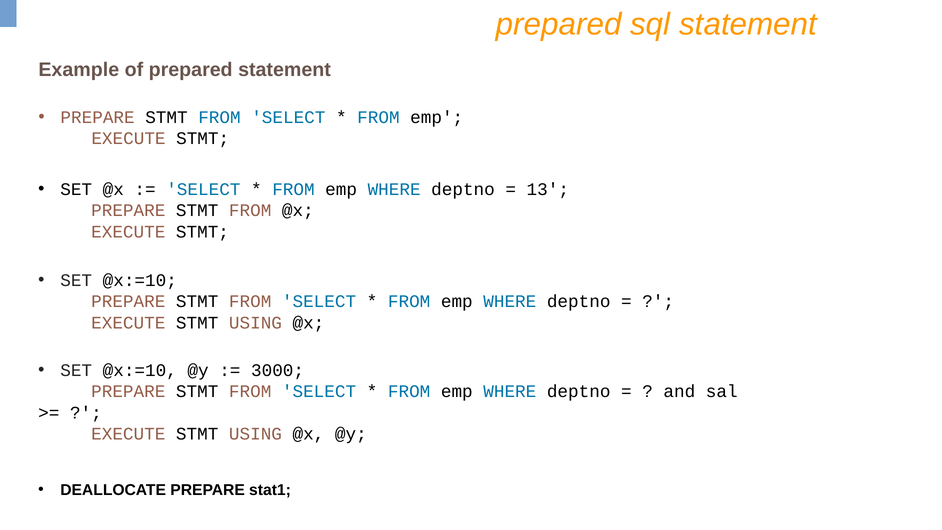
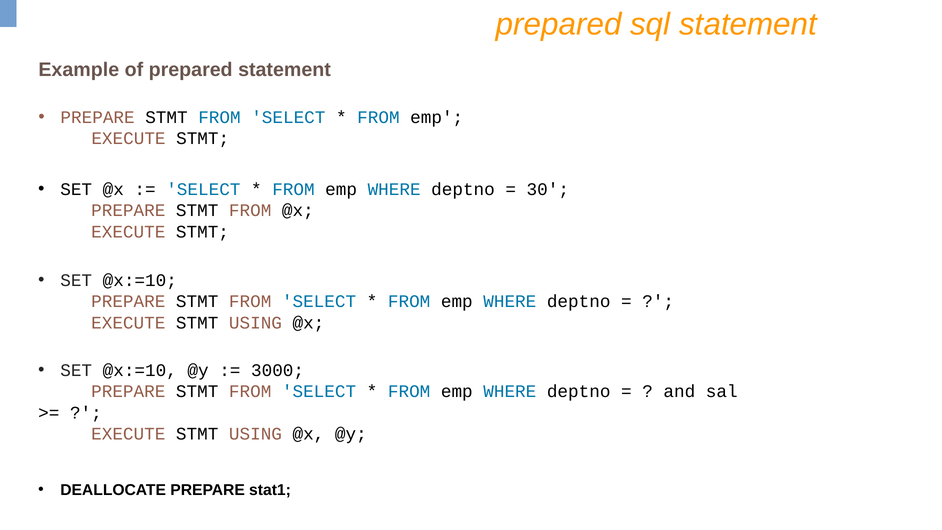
13: 13 -> 30
